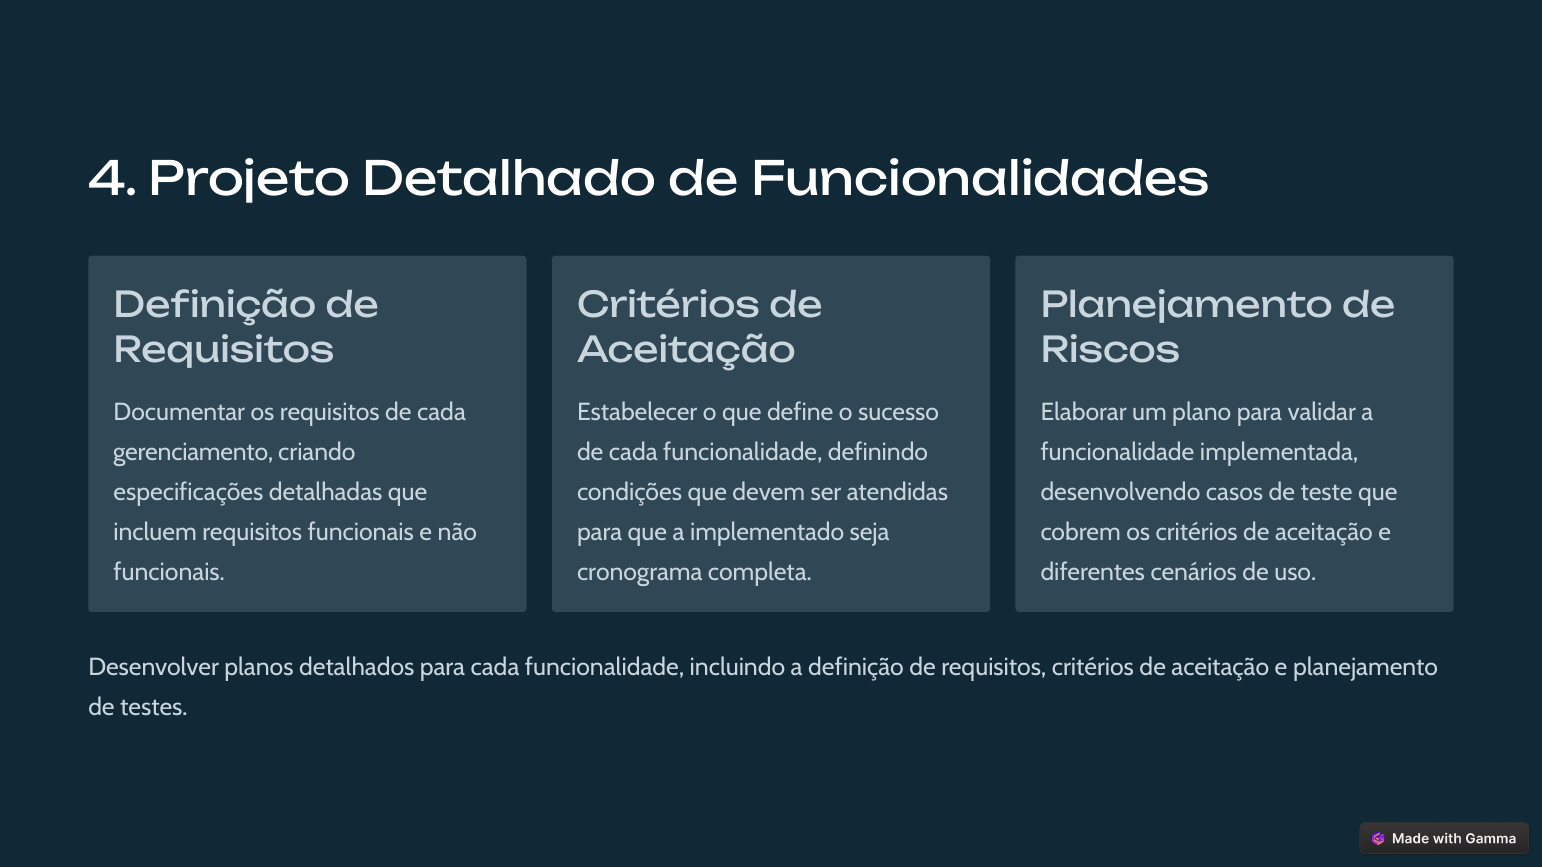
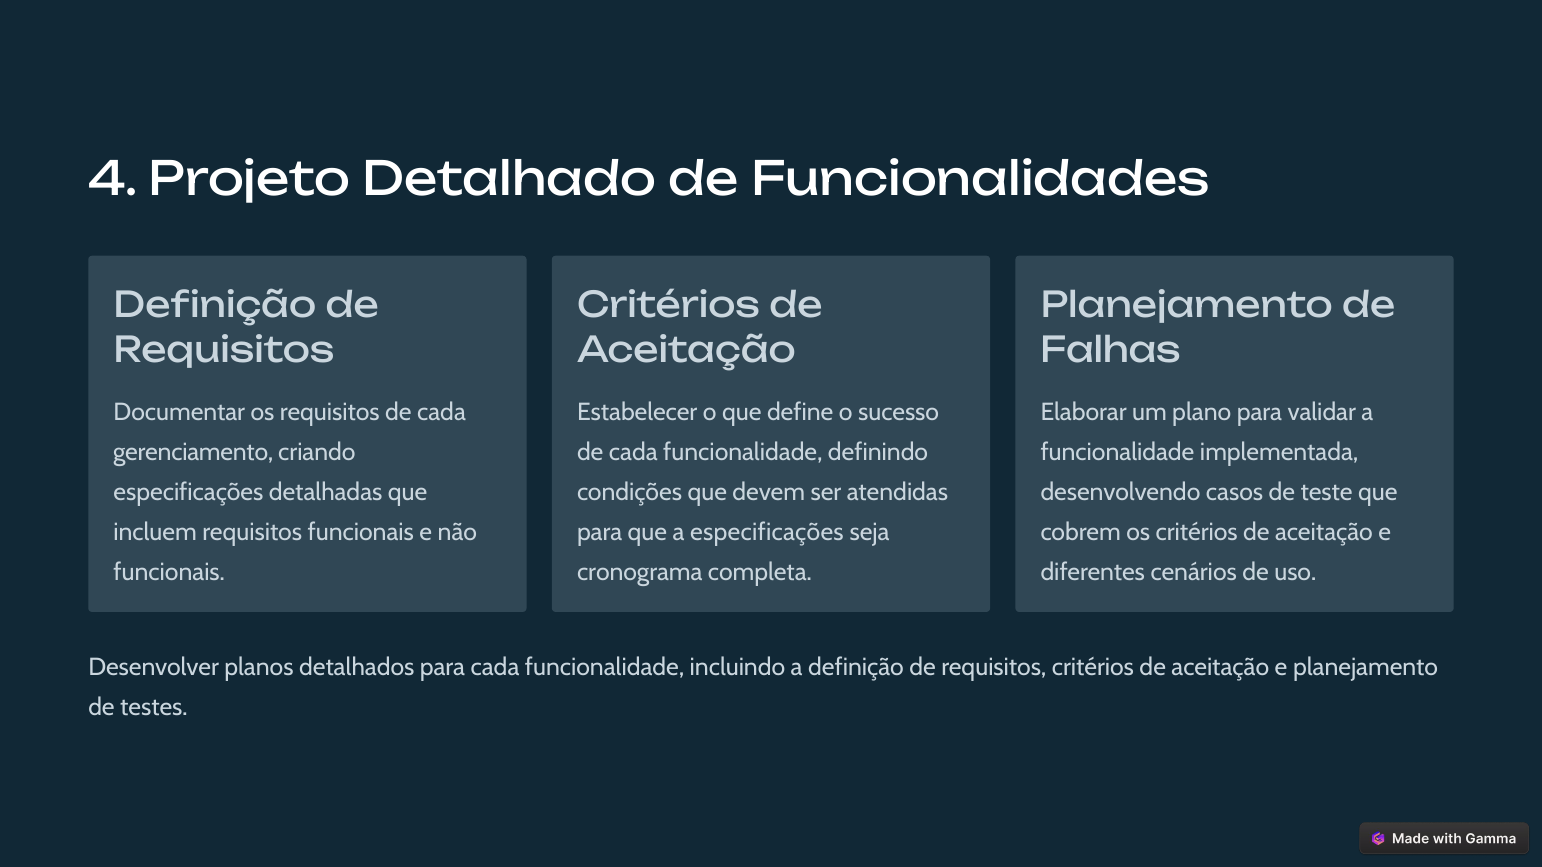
Riscos: Riscos -> Falhas
a implementado: implementado -> especificações
